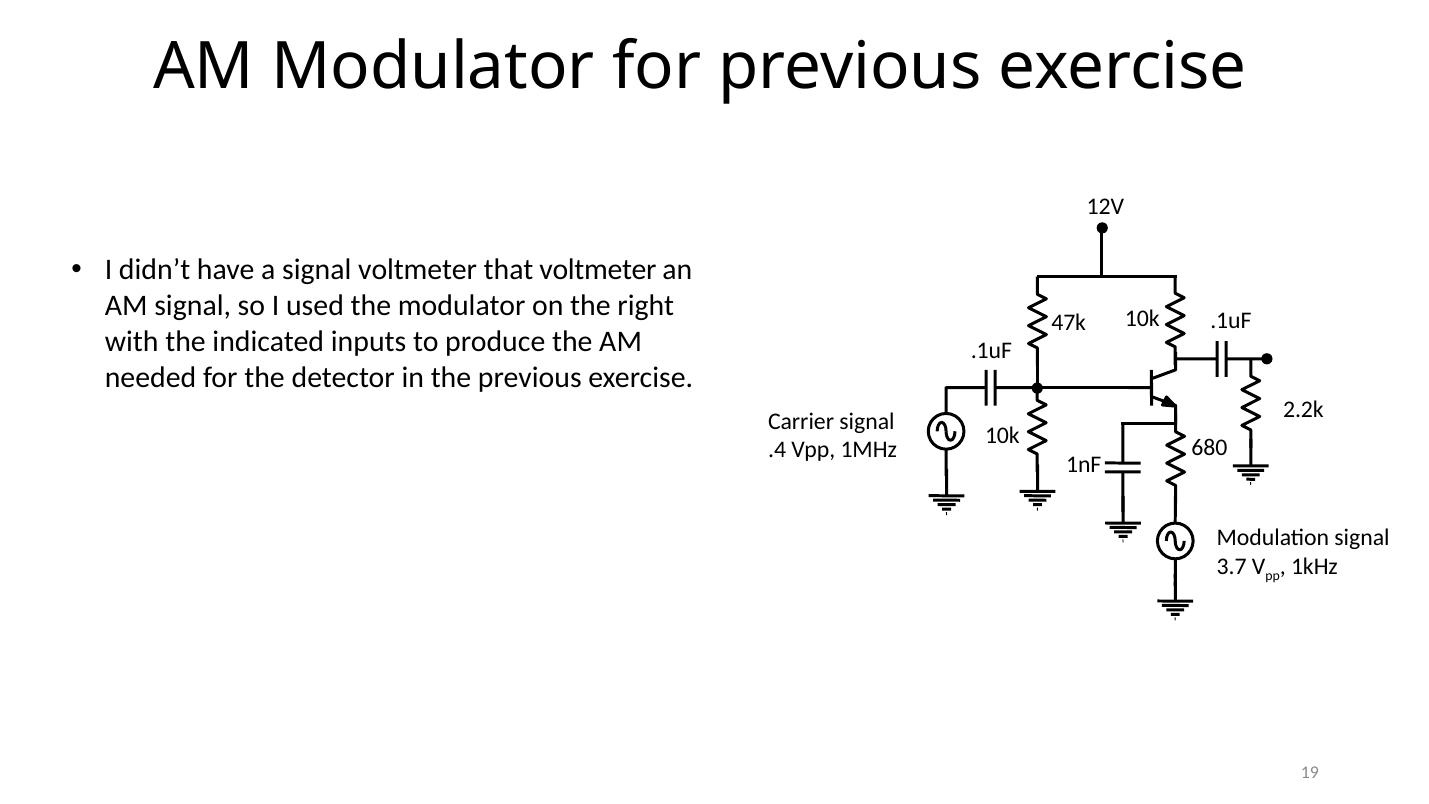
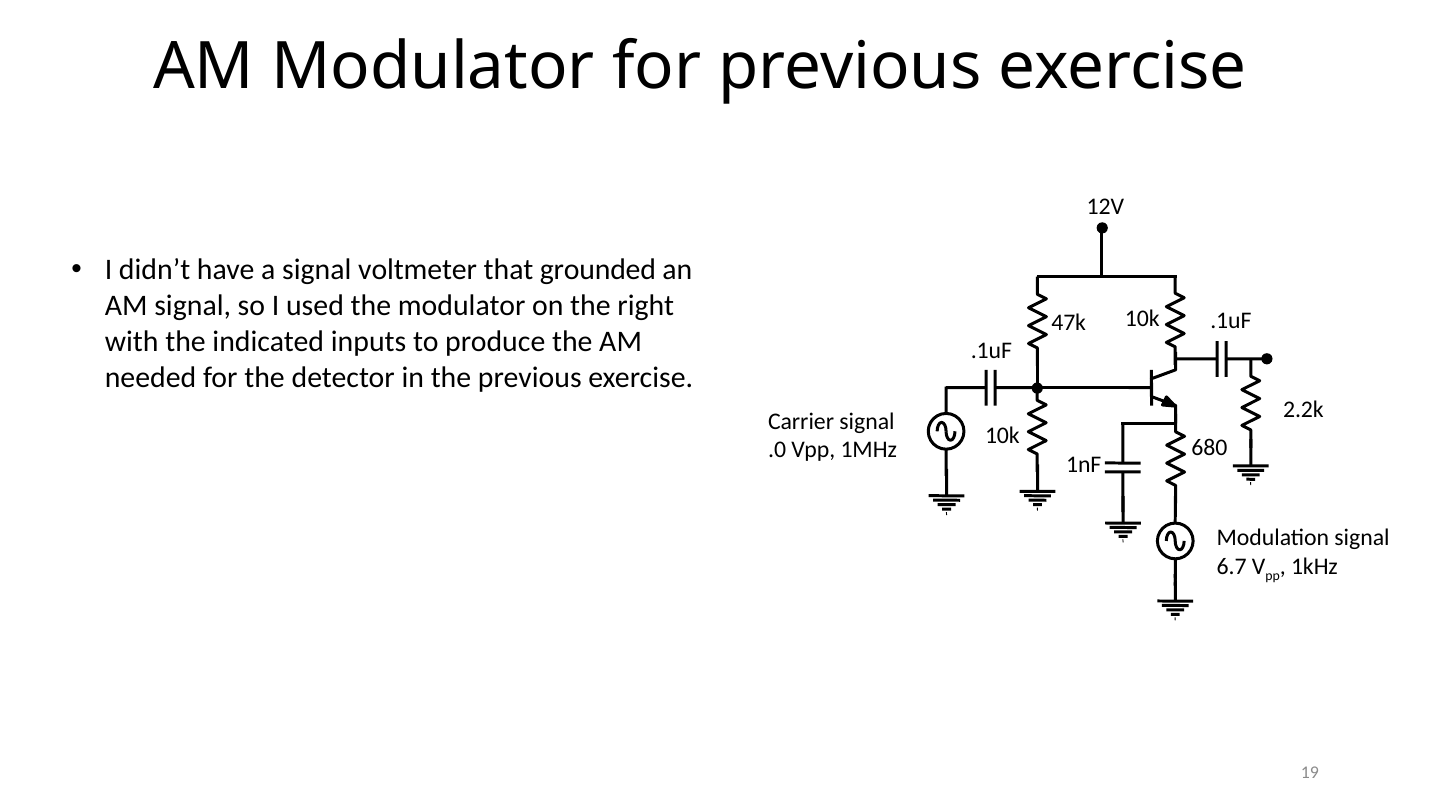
that voltmeter: voltmeter -> grounded
.4: .4 -> .0
3.7: 3.7 -> 6.7
